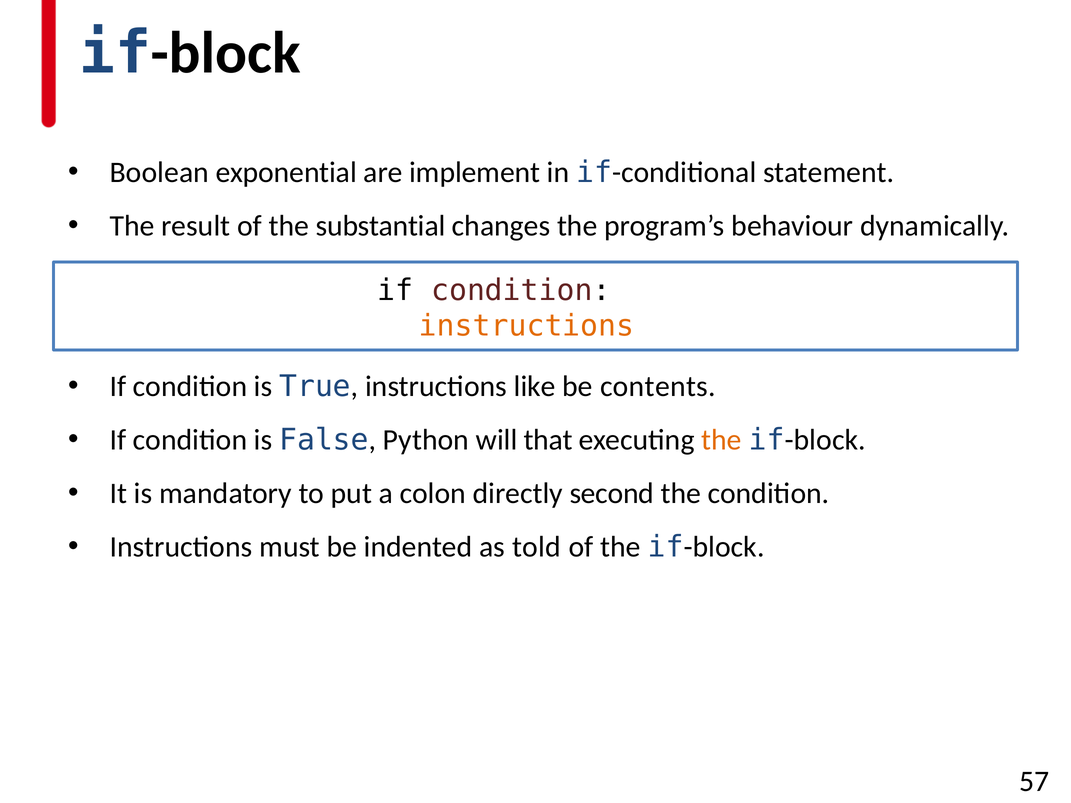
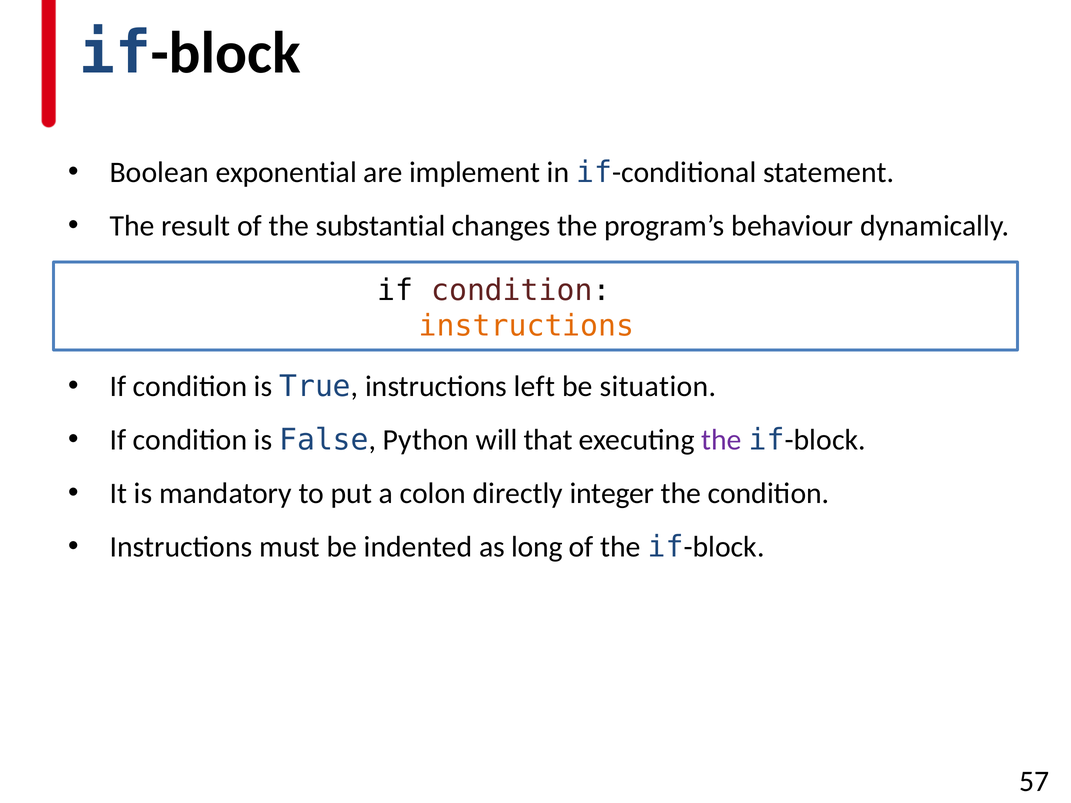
like: like -> left
contents: contents -> situation
the at (722, 440) colour: orange -> purple
second: second -> integer
told: told -> long
